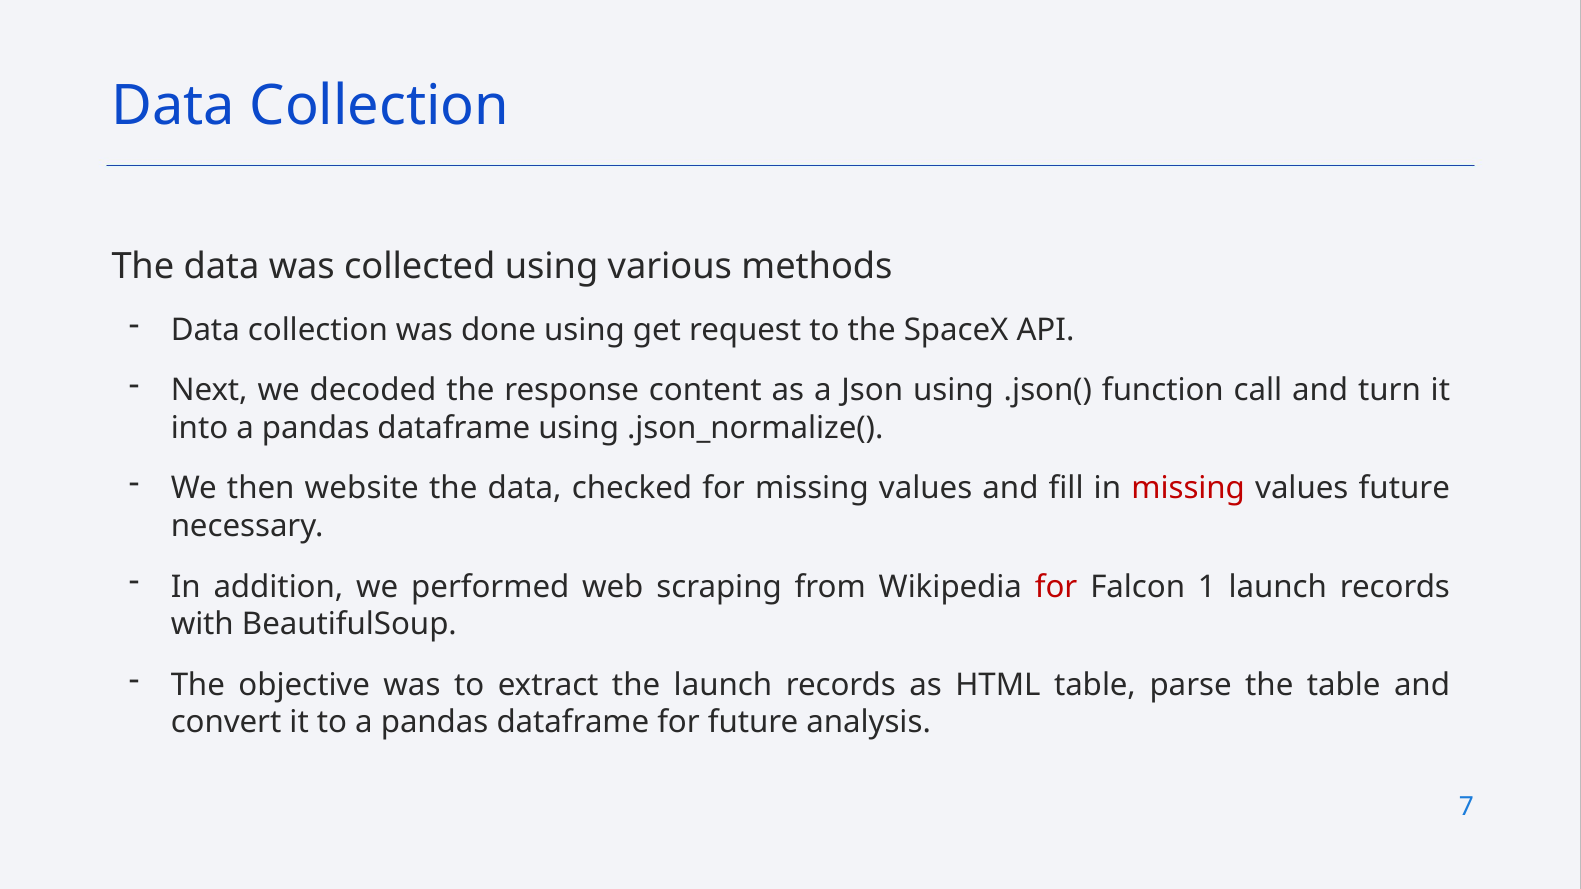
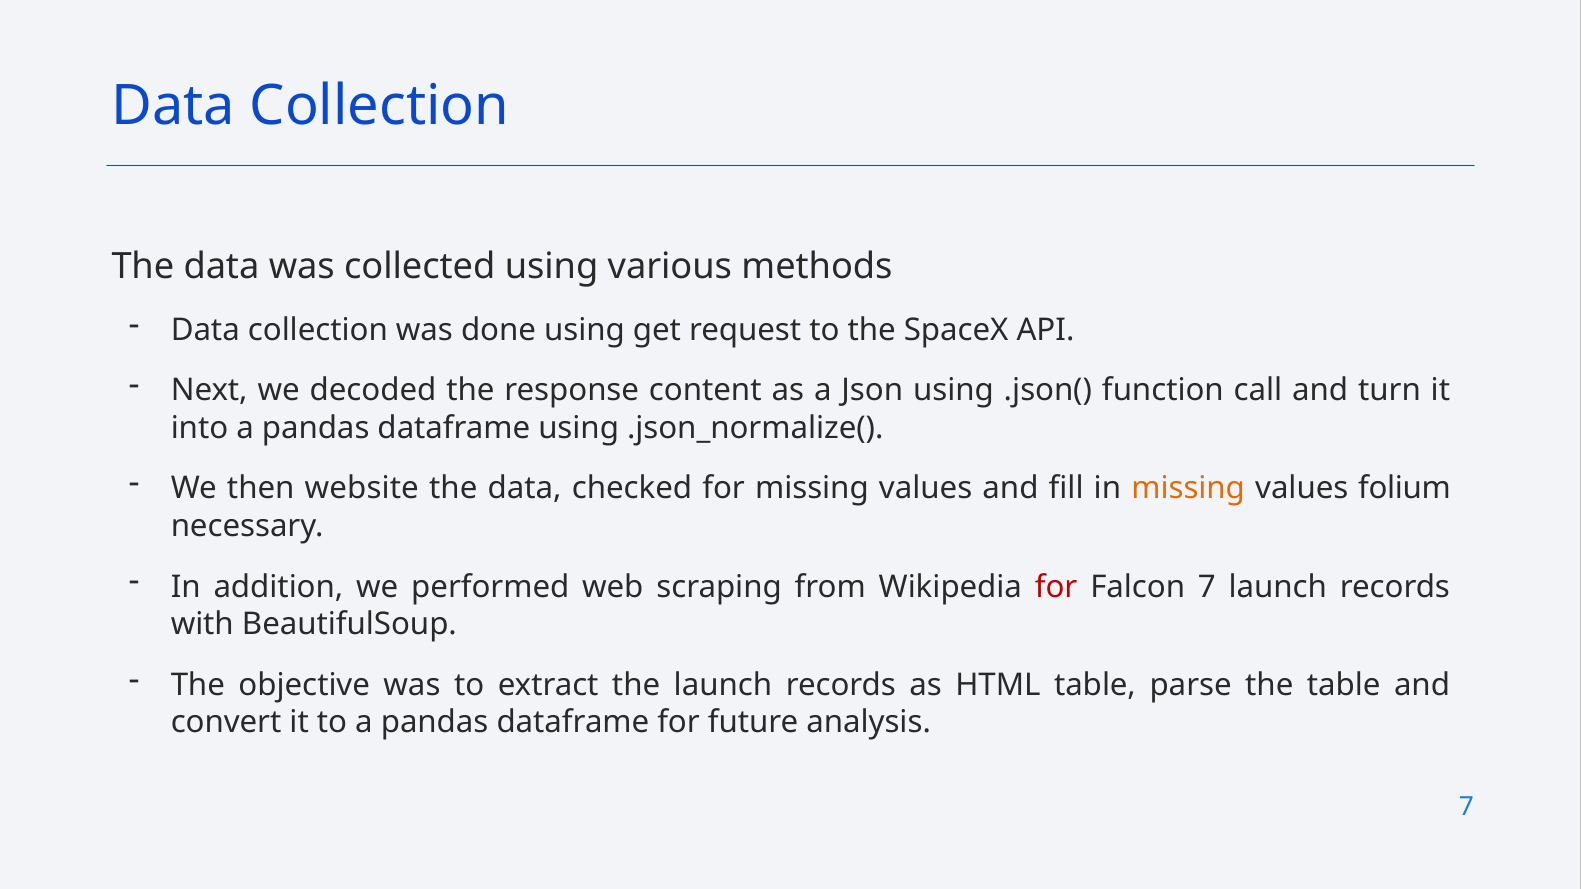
missing at (1188, 489) colour: red -> orange
values future: future -> folium
Falcon 1: 1 -> 7
